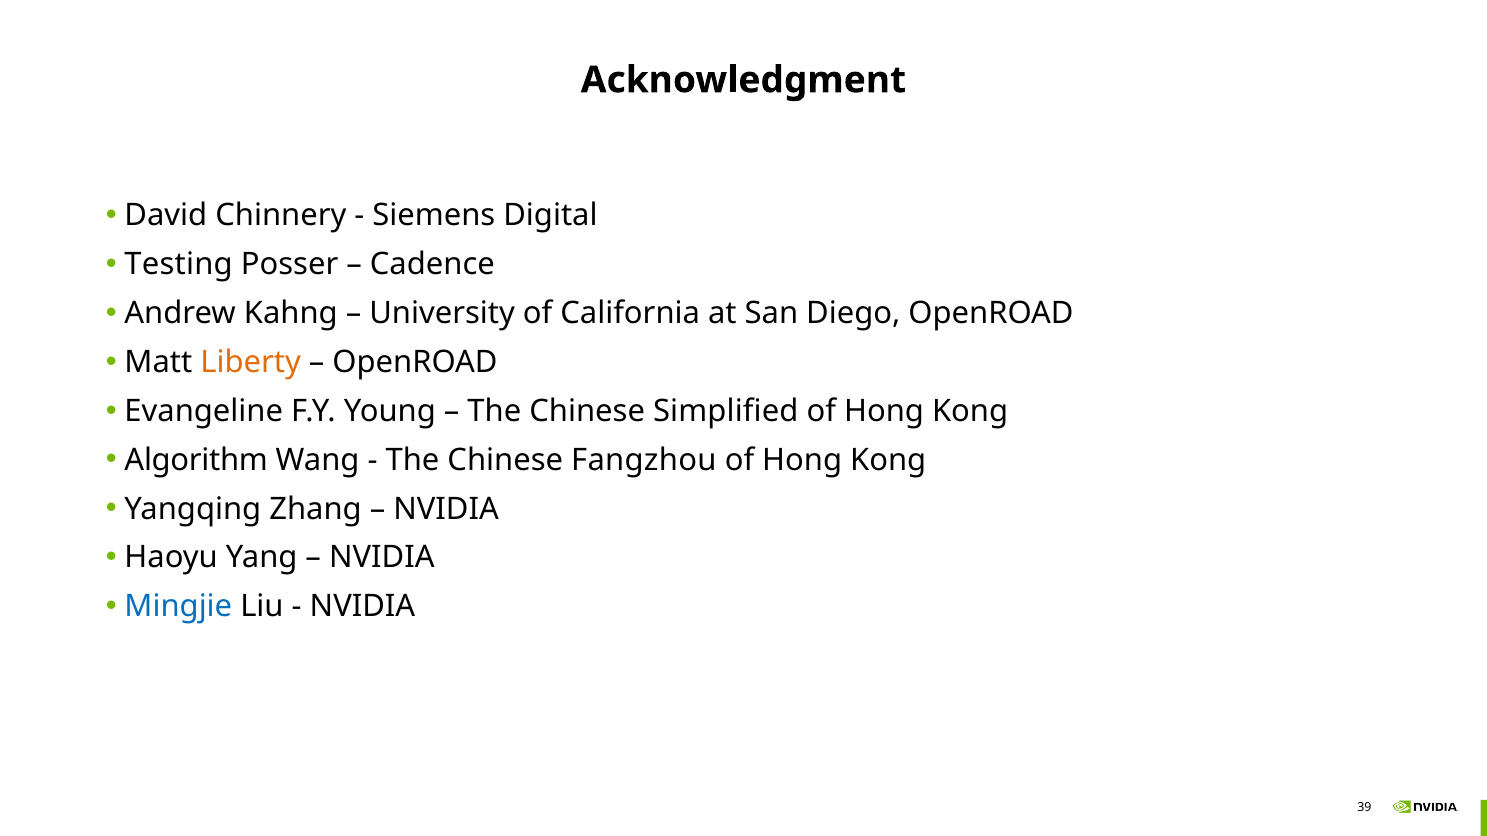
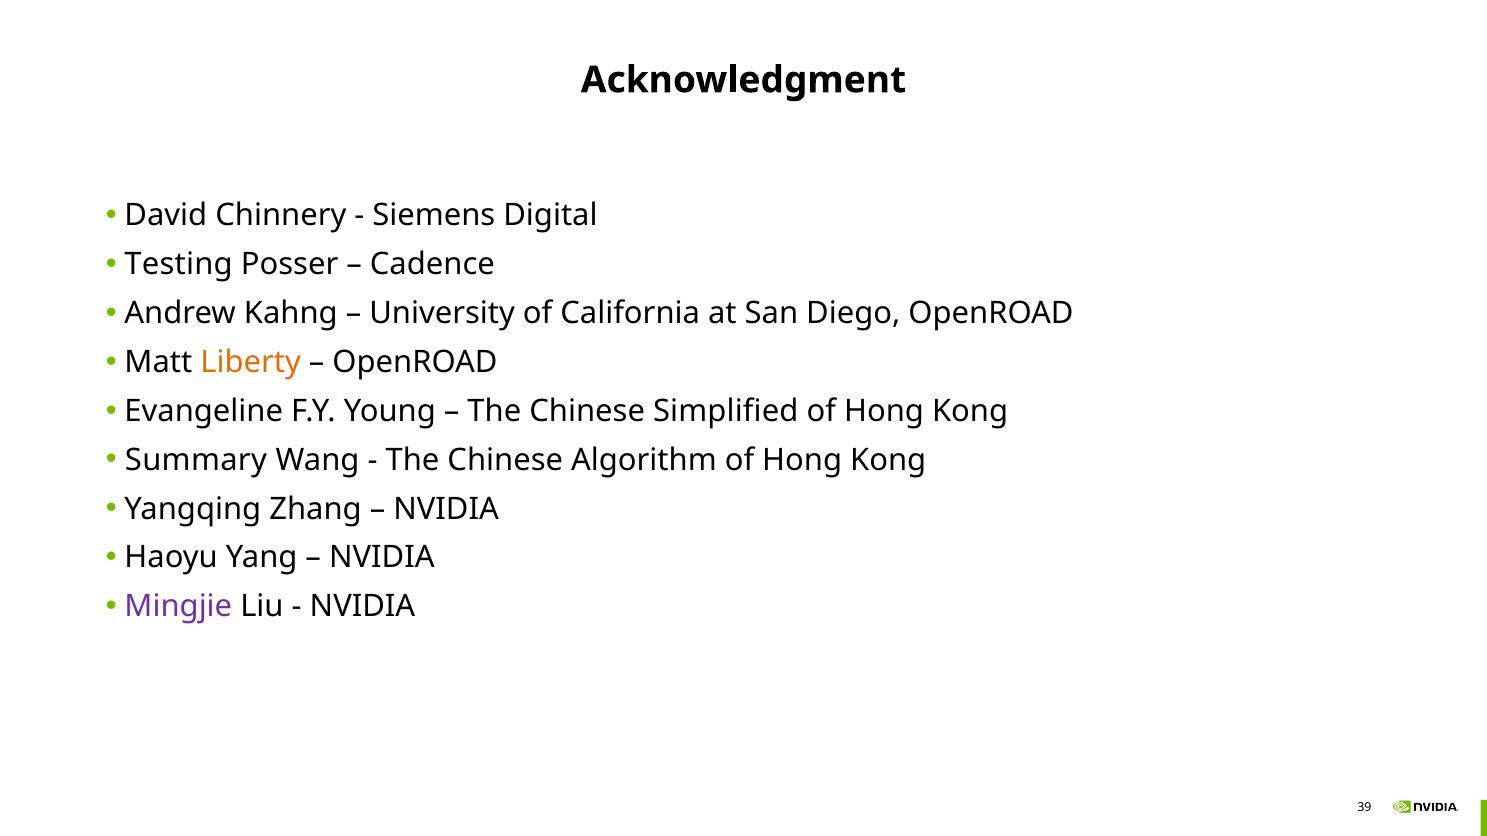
Algorithm: Algorithm -> Summary
Fangzhou: Fangzhou -> Algorithm
Mingjie colour: blue -> purple
